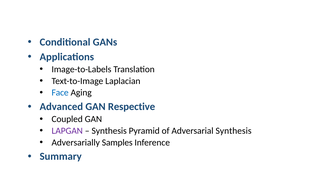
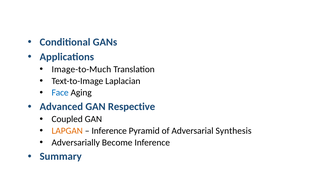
Image-to-Labels: Image-to-Labels -> Image-to-Much
LAPGAN colour: purple -> orange
Synthesis at (109, 131): Synthesis -> Inference
Samples: Samples -> Become
